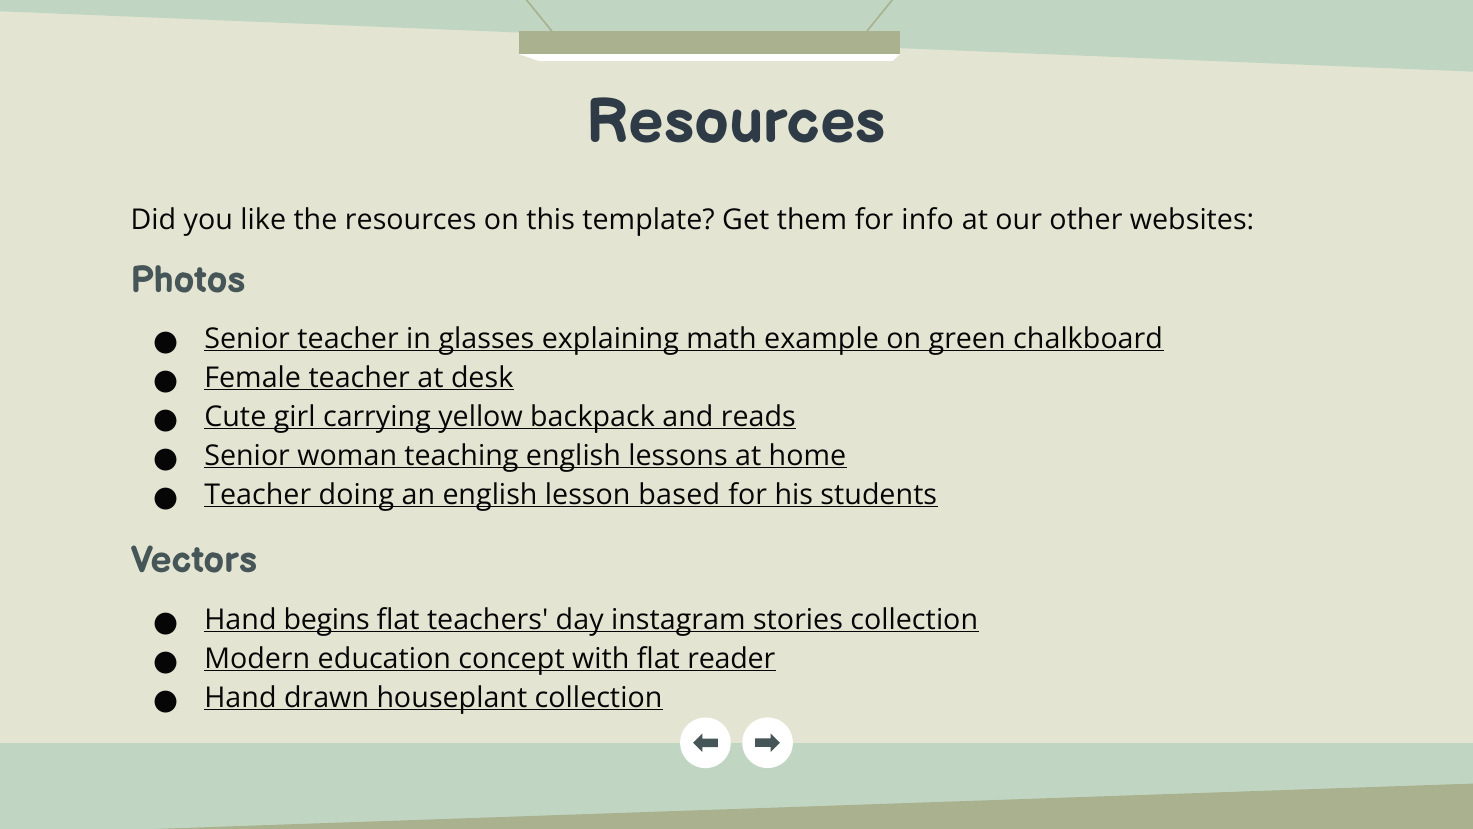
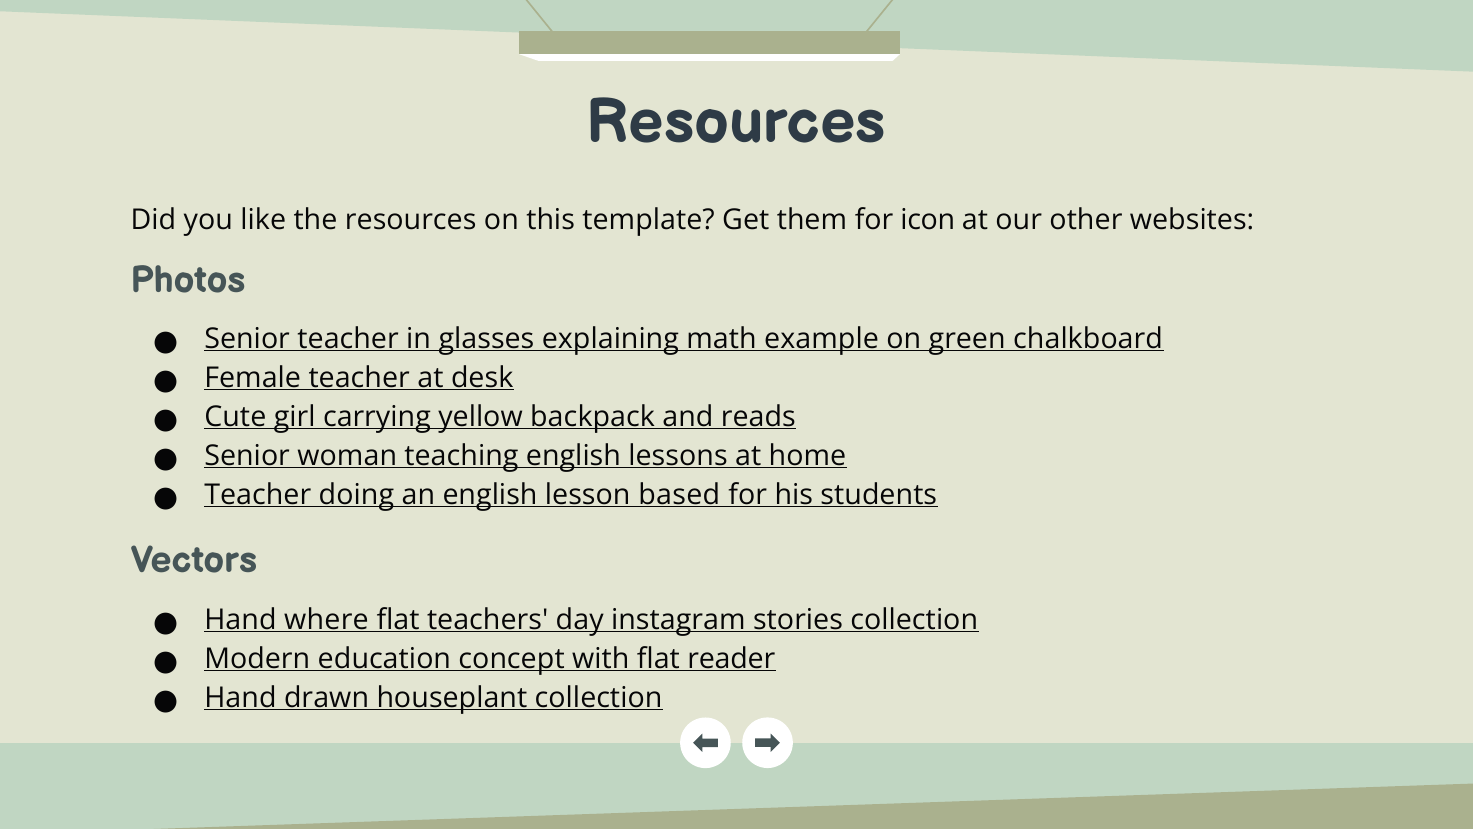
info: info -> icon
begins: begins -> where
